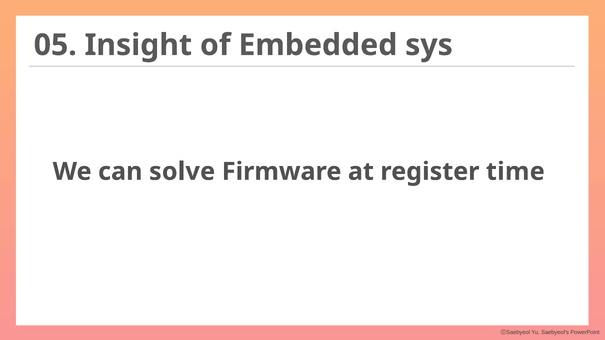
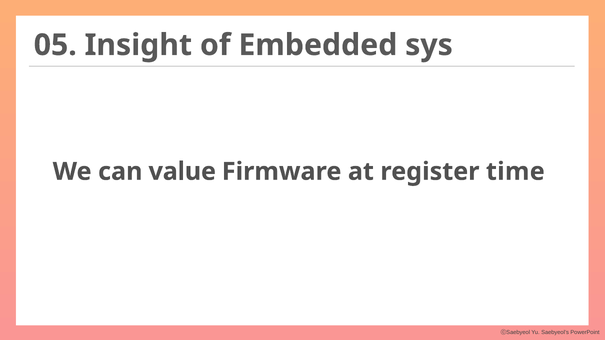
solve: solve -> value
